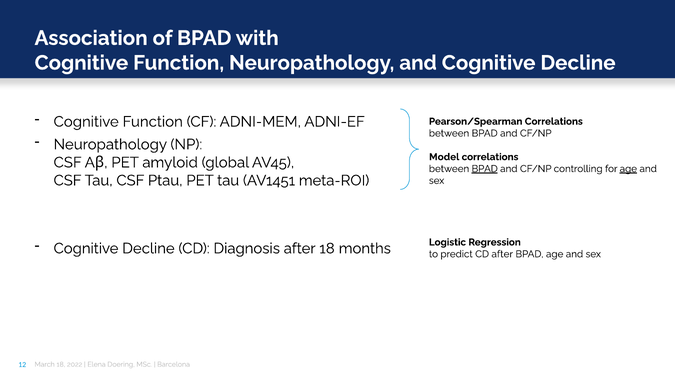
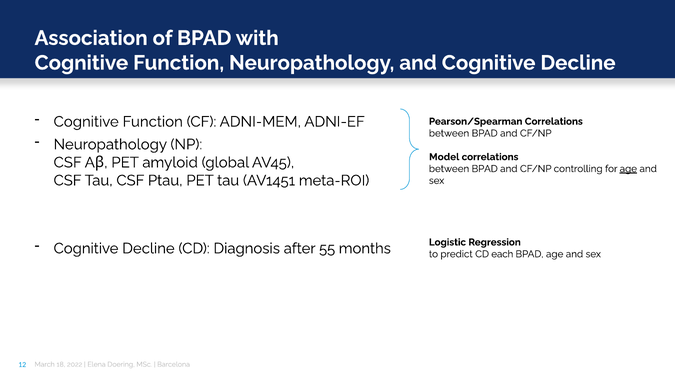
BPAD at (485, 169) underline: present -> none
after 18: 18 -> 55
CD after: after -> each
